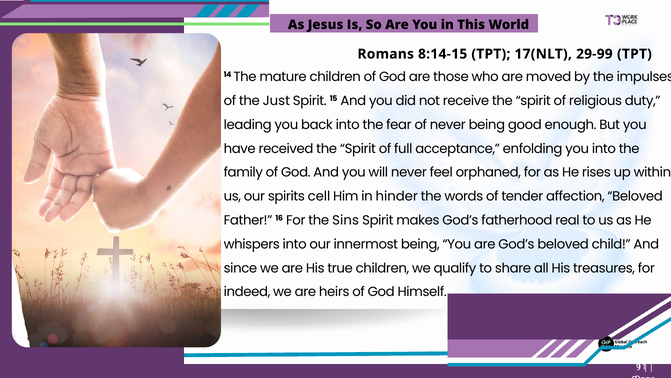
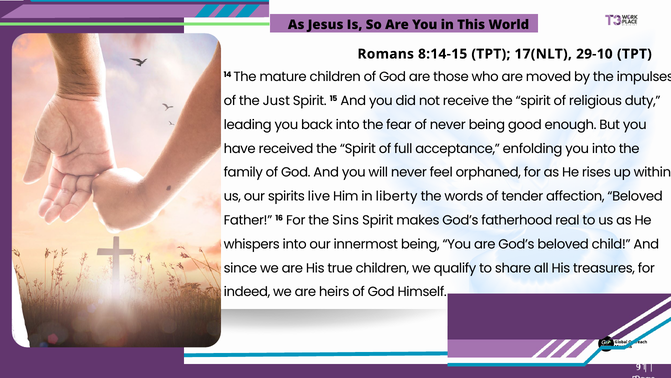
29-99: 29-99 -> 29-10
cell: cell -> live
hinder: hinder -> liberty
